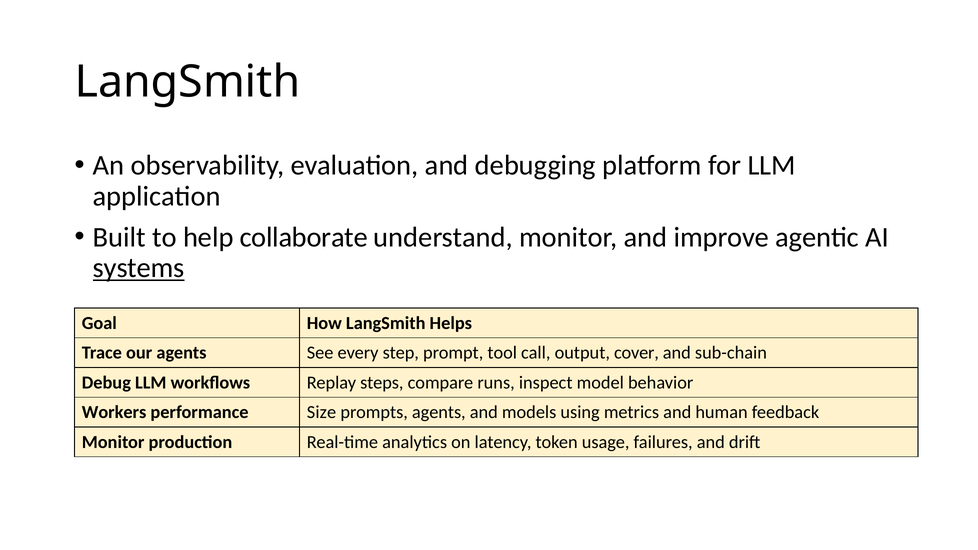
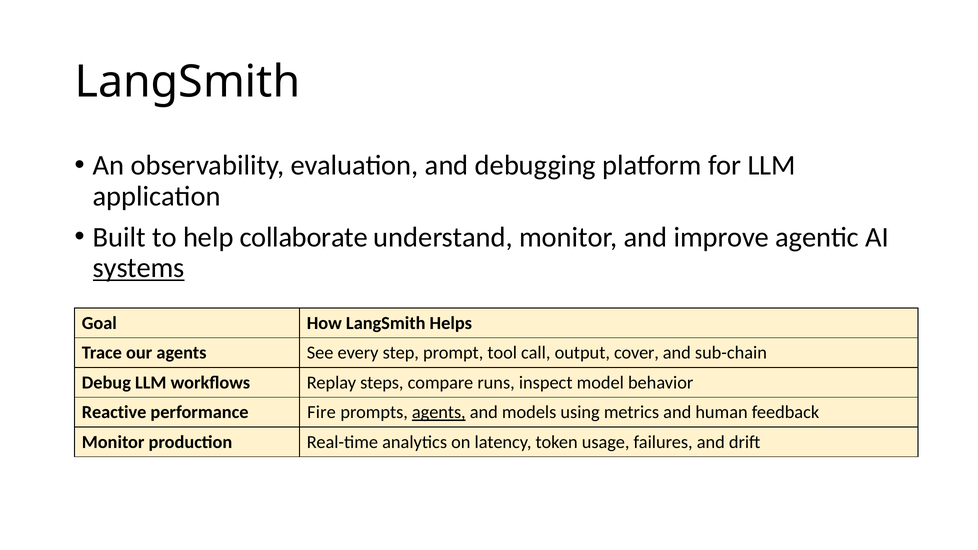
Workers: Workers -> Reactive
Size: Size -> Fire
agents at (439, 412) underline: none -> present
